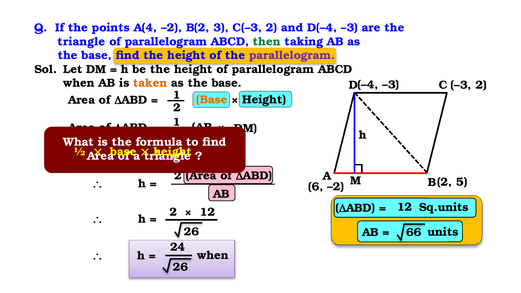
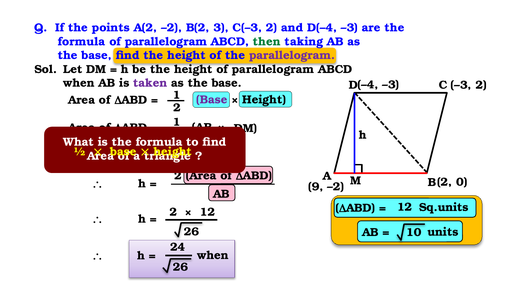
A(4: A(4 -> A(2
triangle at (81, 42): triangle -> formula
taken colour: orange -> purple
Base at (212, 100) colour: orange -> purple
5: 5 -> 0
6: 6 -> 9
66: 66 -> 10
